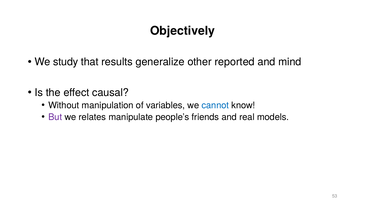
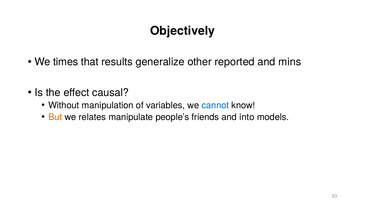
study: study -> times
mind: mind -> mins
But colour: purple -> orange
real: real -> into
